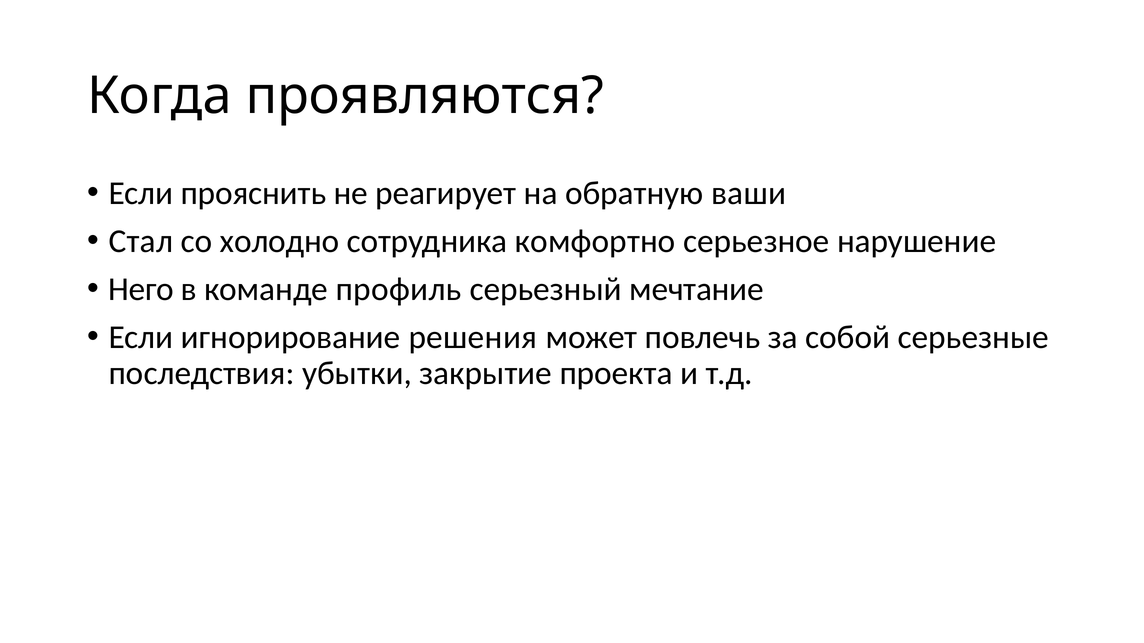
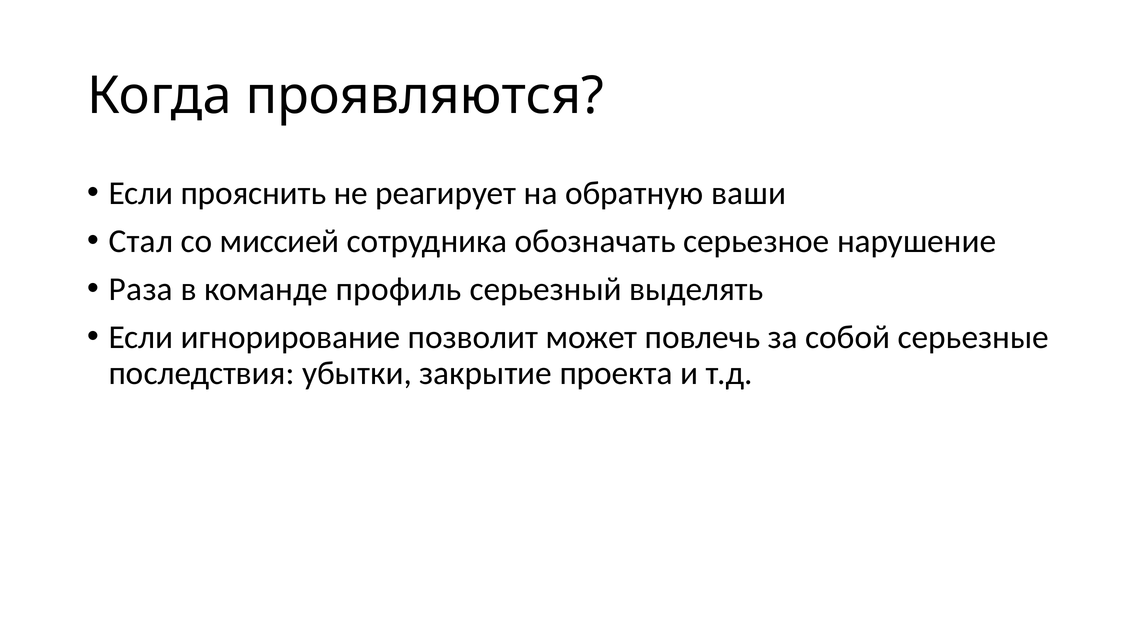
холодно: холодно -> миссией
комфортно: комфортно -> обозначать
Него: Него -> Раза
мечтание: мечтание -> выделять
решения: решения -> позволит
